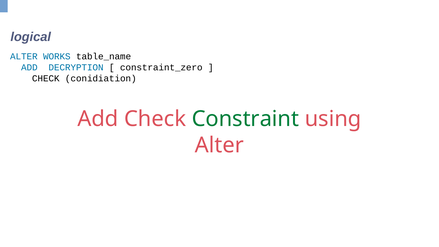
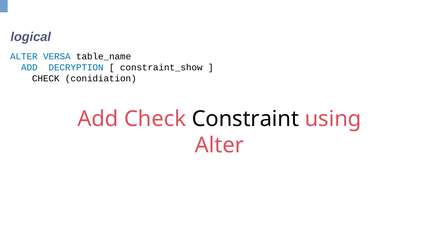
WORKS: WORKS -> VERSA
constraint_zero: constraint_zero -> constraint_show
Constraint colour: green -> black
